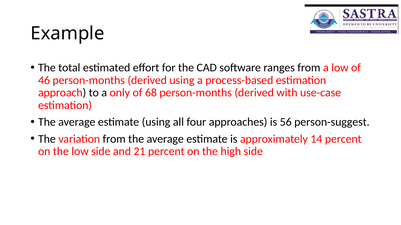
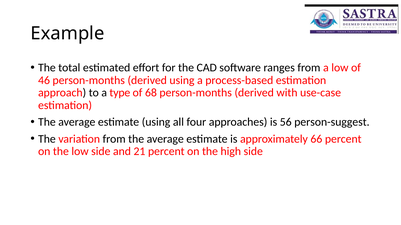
only: only -> type
14: 14 -> 66
